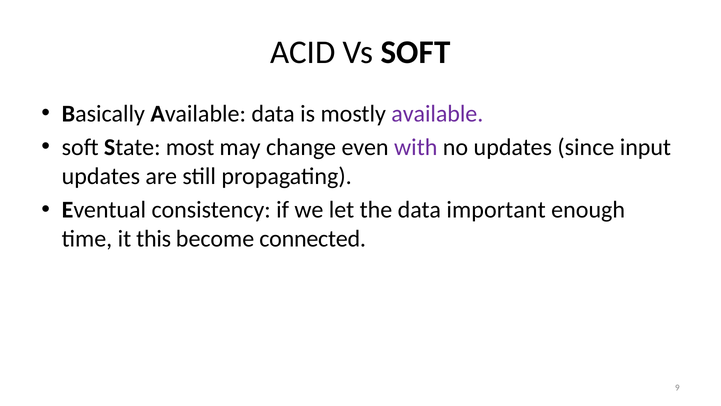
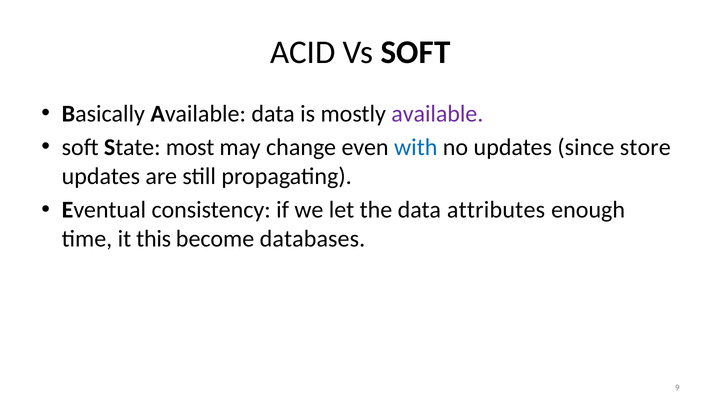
with colour: purple -> blue
input: input -> store
important: important -> attributes
connected: connected -> databases
